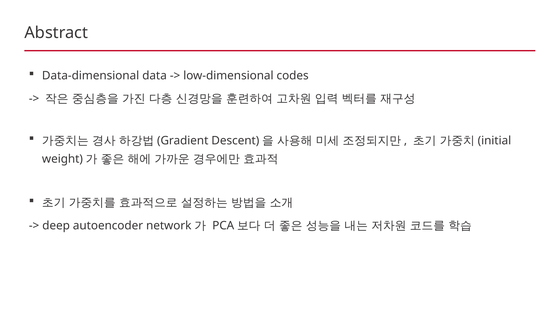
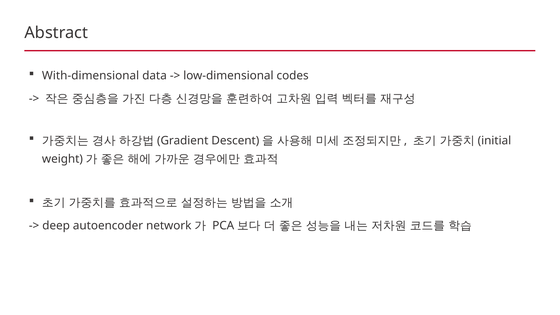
Data-dimensional: Data-dimensional -> With-dimensional
